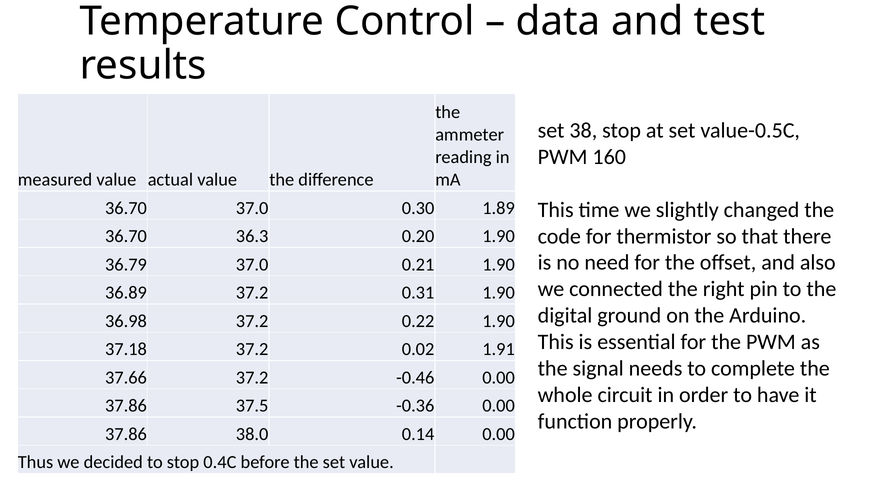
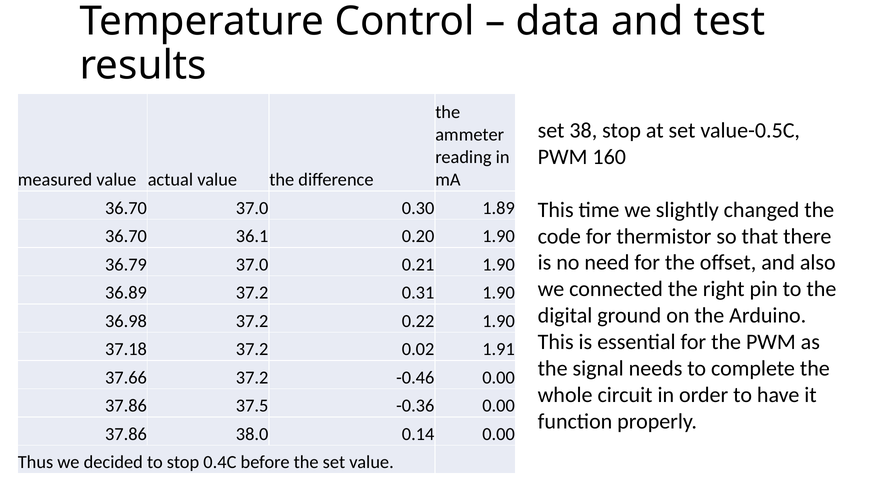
36.3: 36.3 -> 36.1
